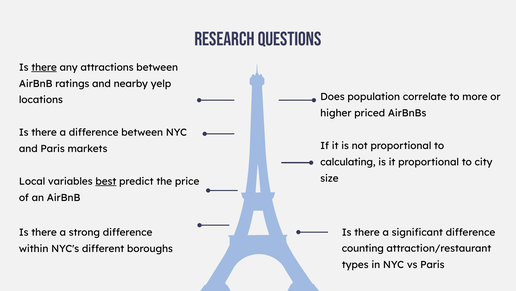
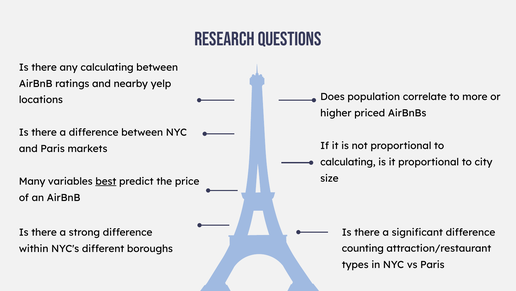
there at (44, 67) underline: present -> none
any attractions: attractions -> calculating
Local: Local -> Many
